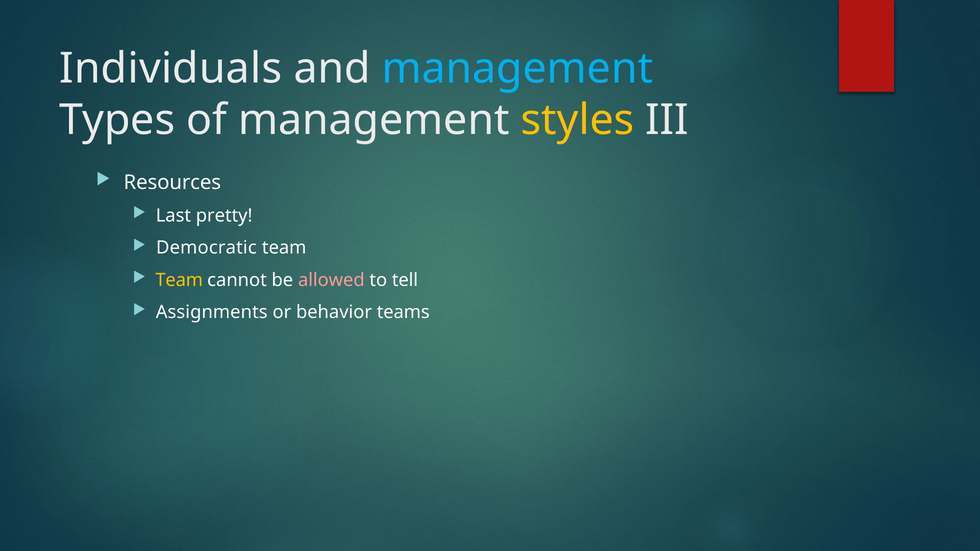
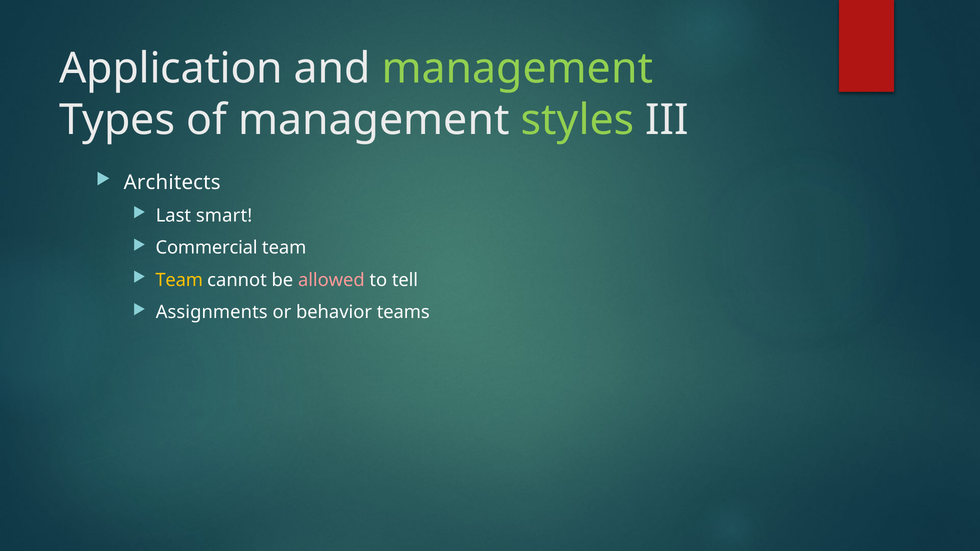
Individuals: Individuals -> Application
management at (517, 69) colour: light blue -> light green
styles colour: yellow -> light green
Resources: Resources -> Architects
pretty: pretty -> smart
Democratic: Democratic -> Commercial
